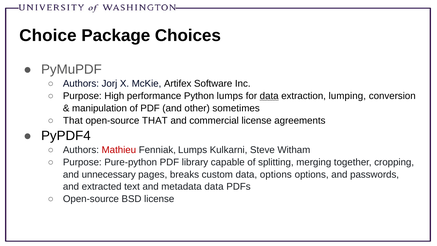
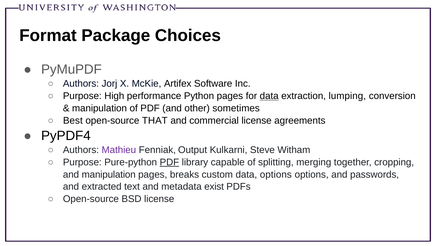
Choice: Choice -> Format
Python lumps: lumps -> pages
That at (73, 120): That -> Best
Mathieu colour: red -> purple
Fenniak Lumps: Lumps -> Output
PDF at (169, 162) underline: none -> present
and unnecessary: unnecessary -> manipulation
metadata data: data -> exist
